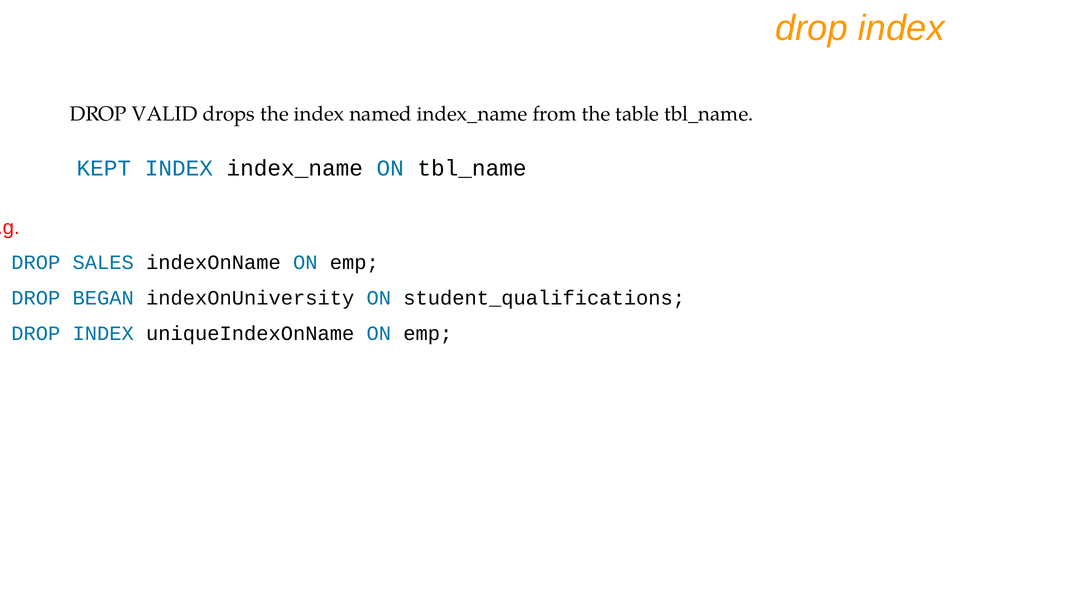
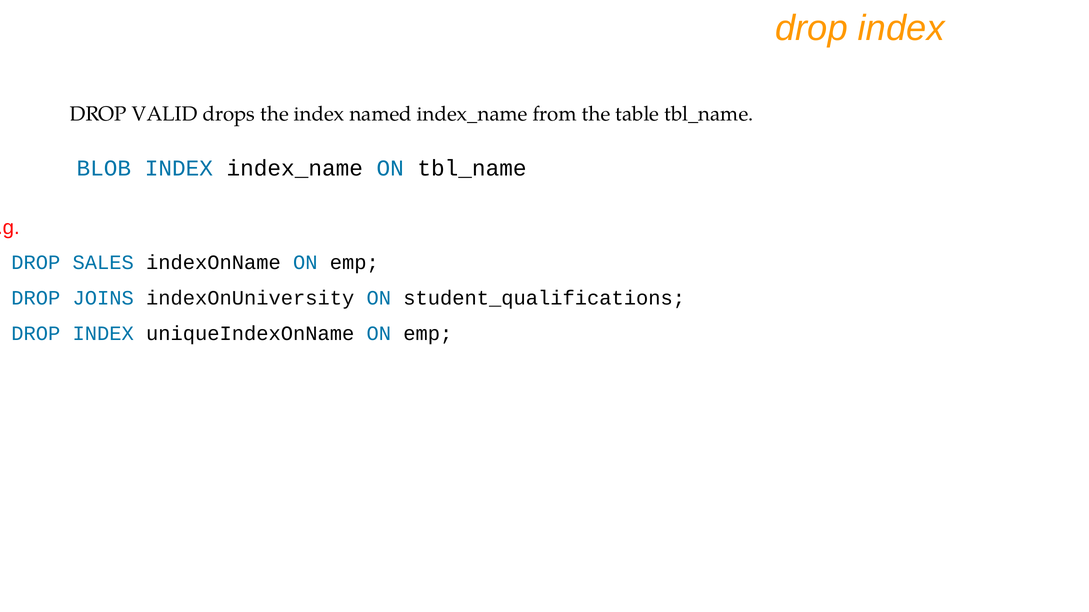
KEPT: KEPT -> BLOB
BEGAN: BEGAN -> JOINS
